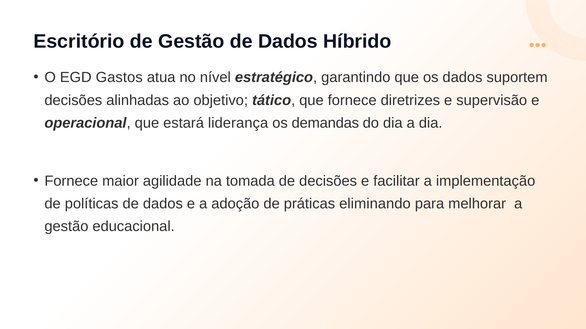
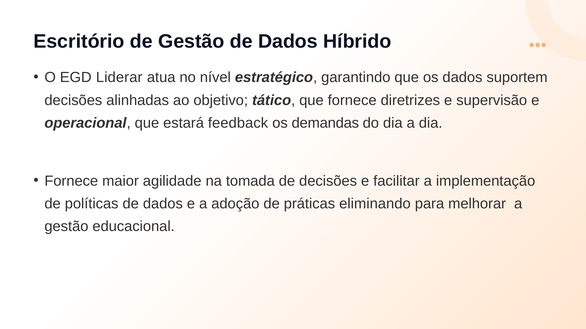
Gastos: Gastos -> Liderar
liderança: liderança -> feedback
